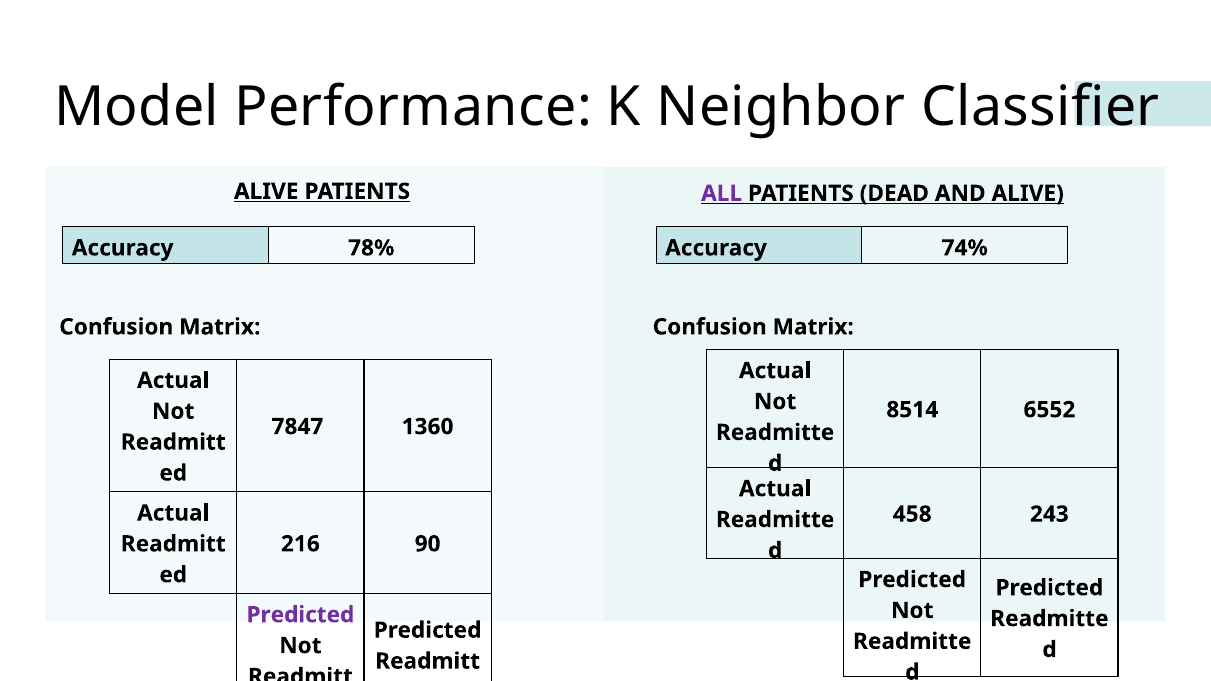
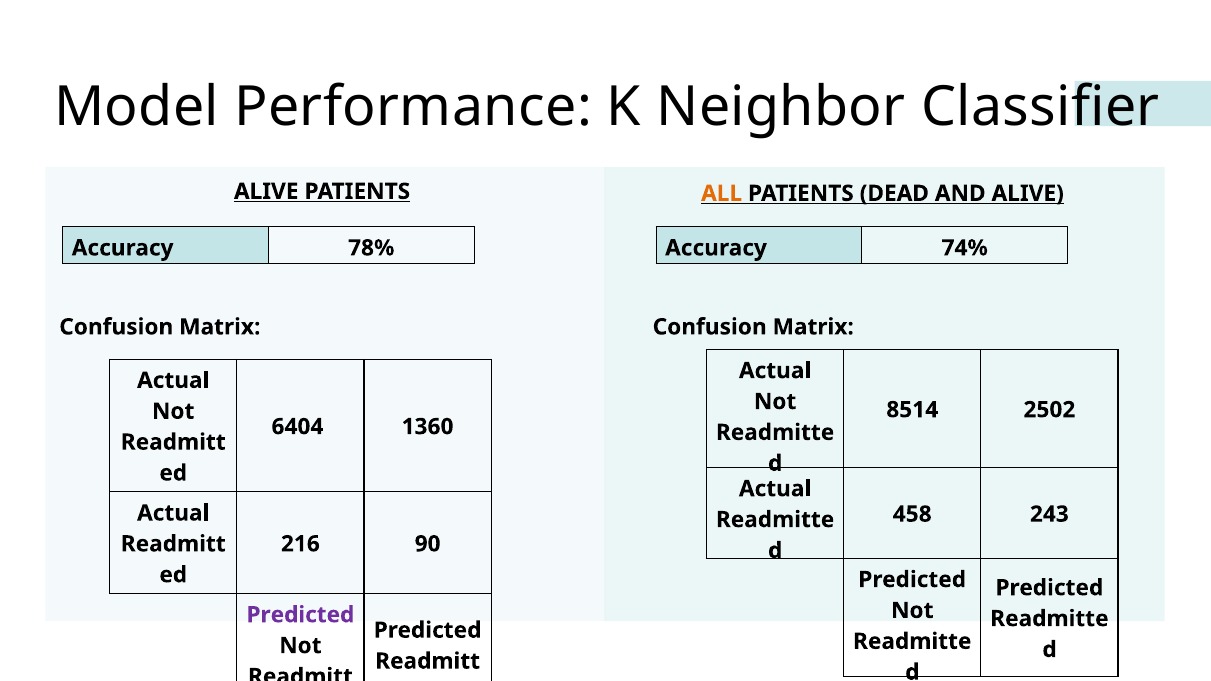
ALL colour: purple -> orange
6552: 6552 -> 2502
7847: 7847 -> 6404
